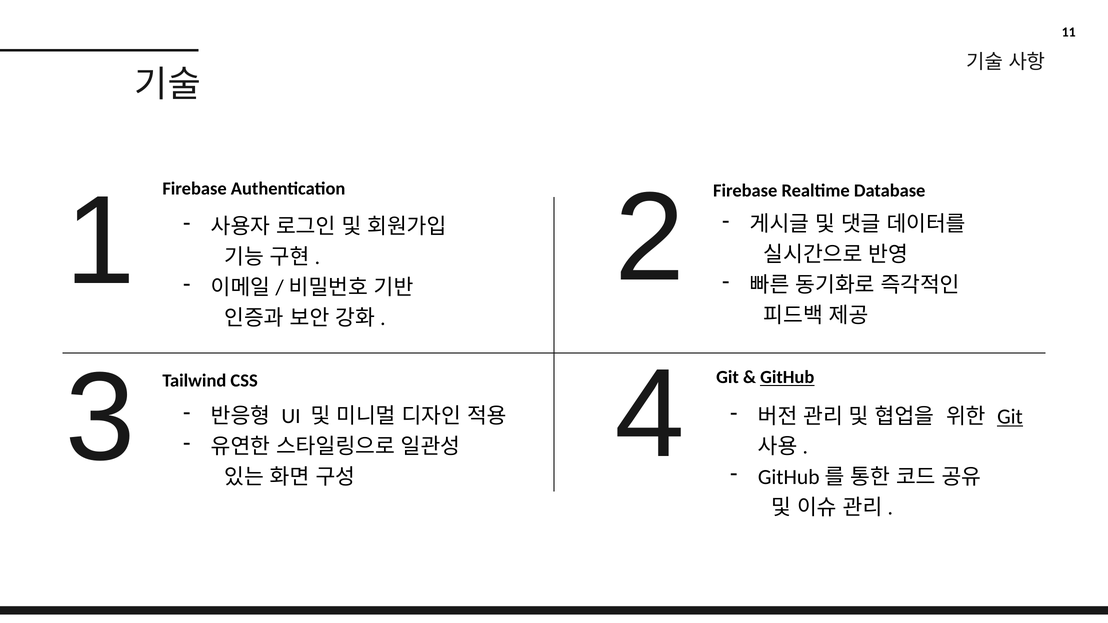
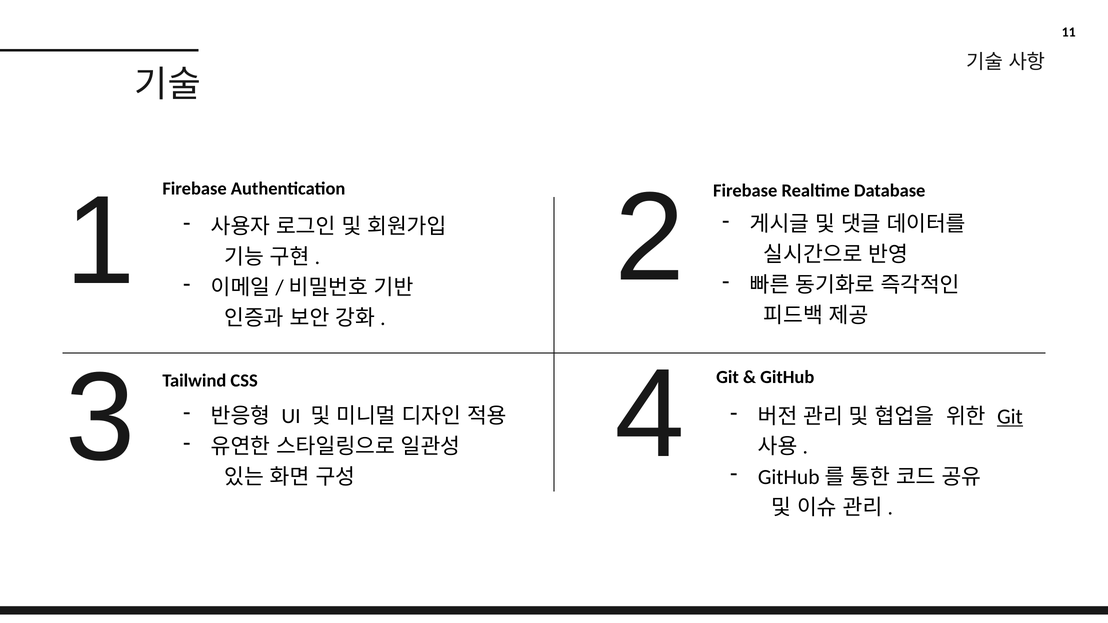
GitHub underline: present -> none
